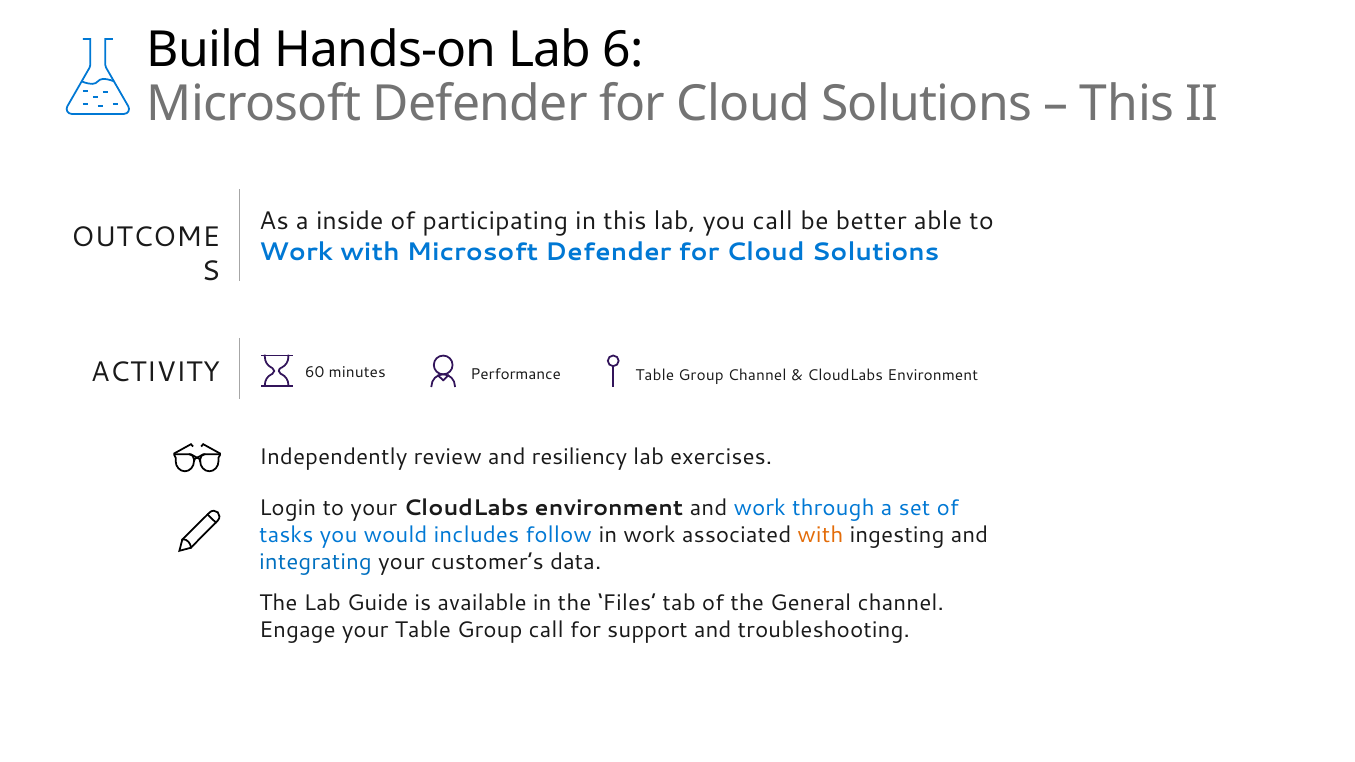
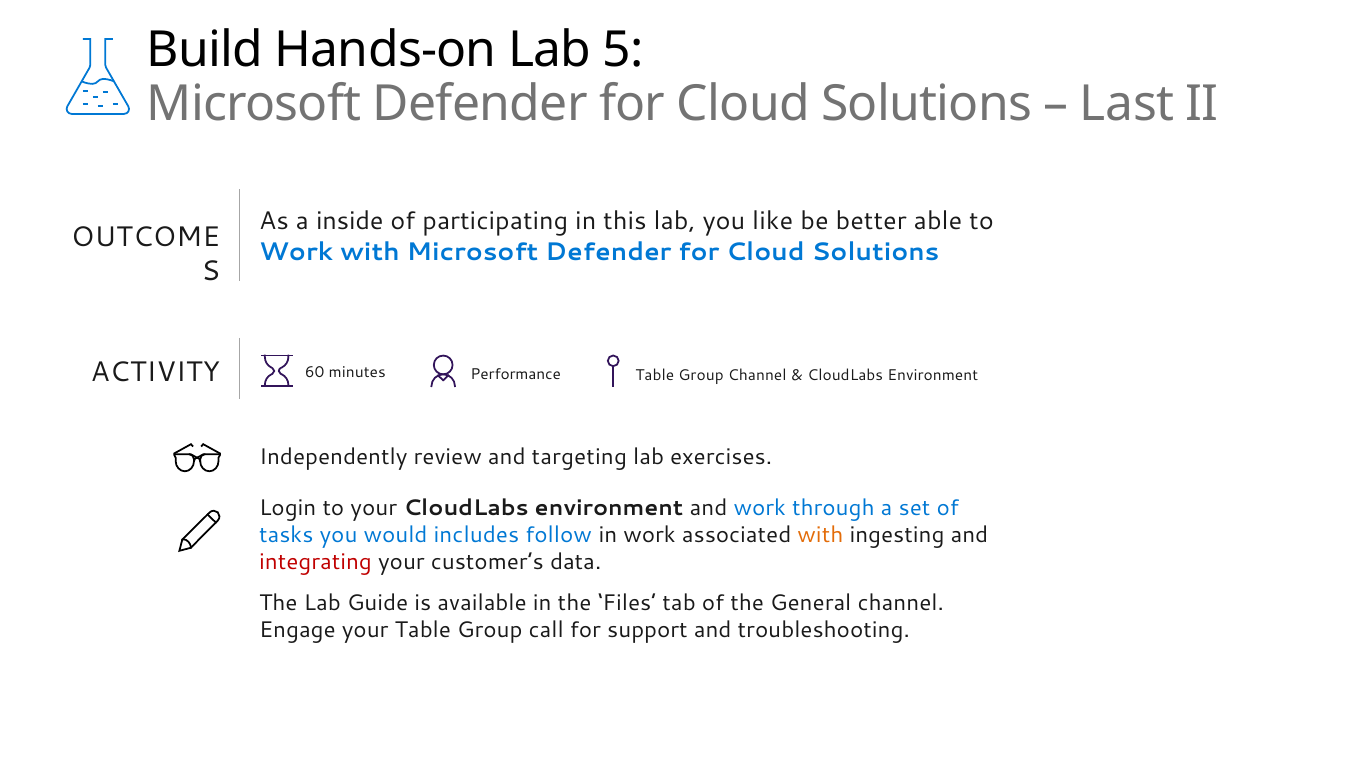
6: 6 -> 5
This at (1127, 104): This -> Last
you call: call -> like
resiliency: resiliency -> targeting
integrating colour: blue -> red
